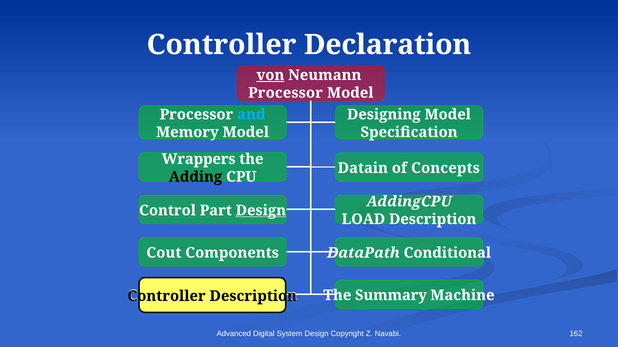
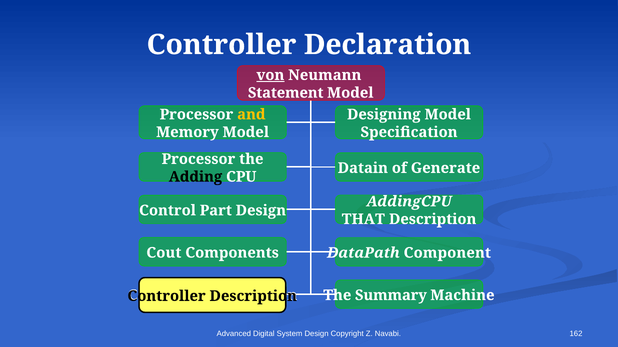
Processor at (286, 93): Processor -> Statement
and colour: light blue -> yellow
Wrappers at (199, 159): Wrappers -> Processor
Concepts: Concepts -> Generate
Design at (261, 211) underline: present -> none
LOAD: LOAD -> THAT
Conditional: Conditional -> Component
